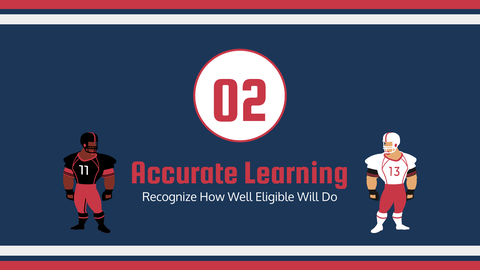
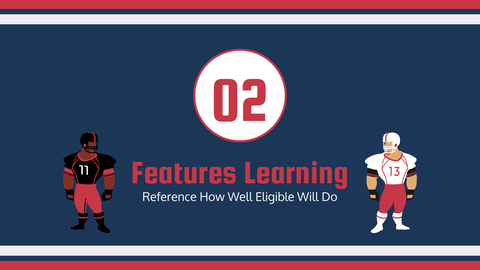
Accurate: Accurate -> Features
Recognize: Recognize -> Reference
